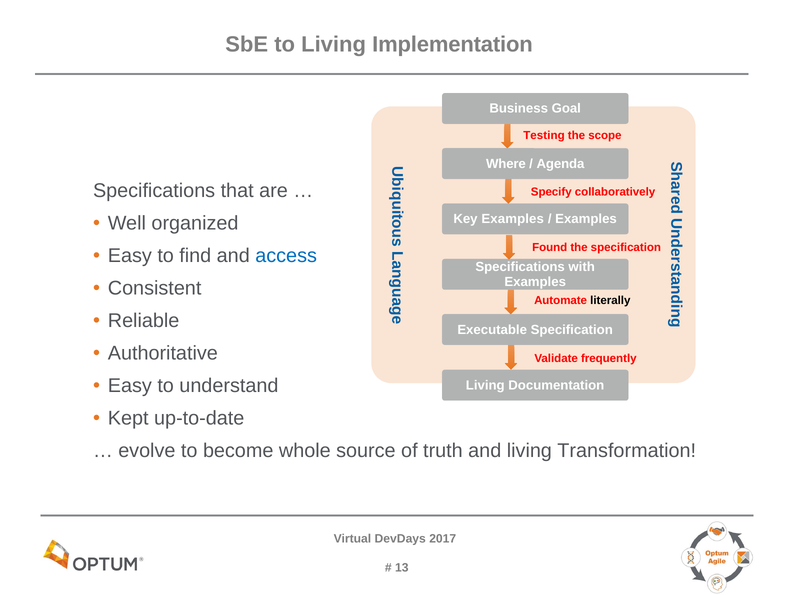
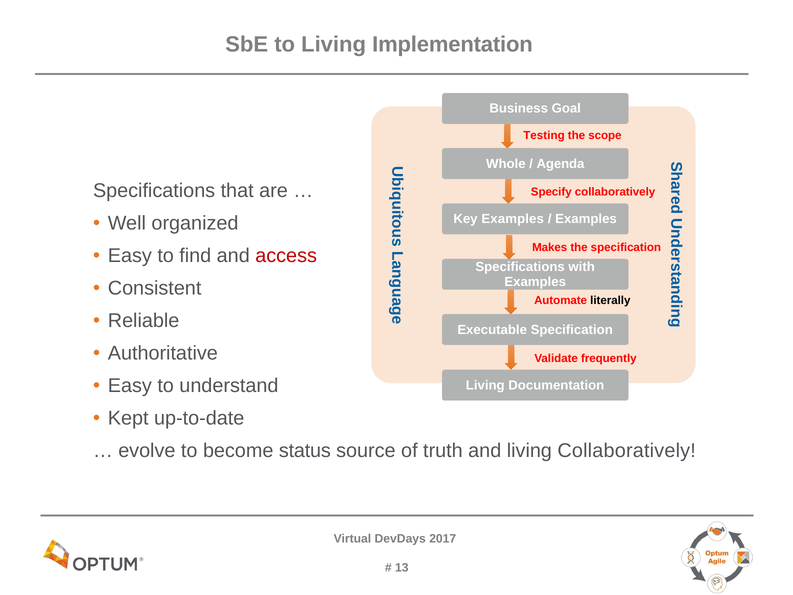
Where: Where -> Whole
Found: Found -> Makes
access colour: blue -> red
whole: whole -> status
living Transformation: Transformation -> Collaboratively
